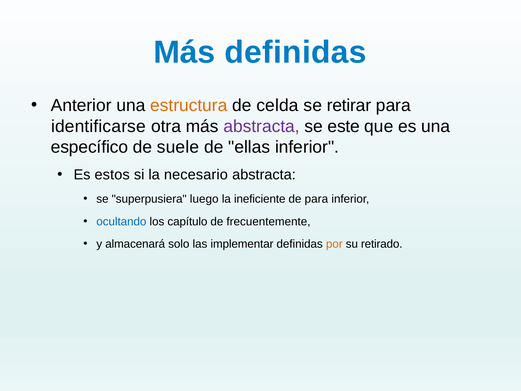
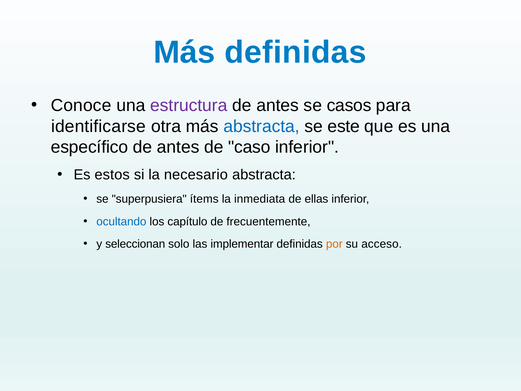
Anterior: Anterior -> Conoce
estructura colour: orange -> purple
celda at (278, 105): celda -> antes
retirar: retirar -> casos
abstracta at (262, 126) colour: purple -> blue
suele at (178, 147): suele -> antes
ellas: ellas -> caso
luego: luego -> ítems
ineficiente: ineficiente -> inmediata
de para: para -> ellas
almacenará: almacenará -> seleccionan
retirado: retirado -> acceso
